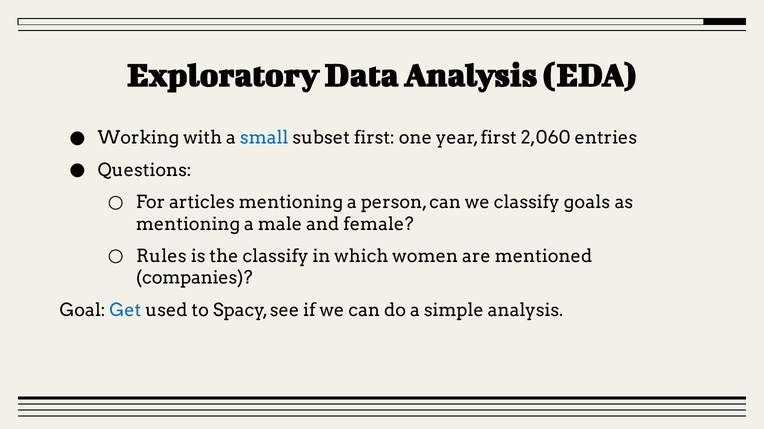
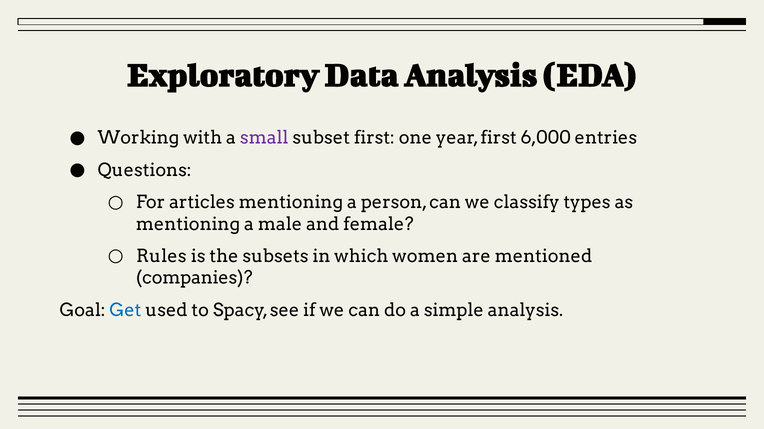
small colour: blue -> purple
2,060: 2,060 -> 6,000
goals: goals -> types
the classify: classify -> subsets
